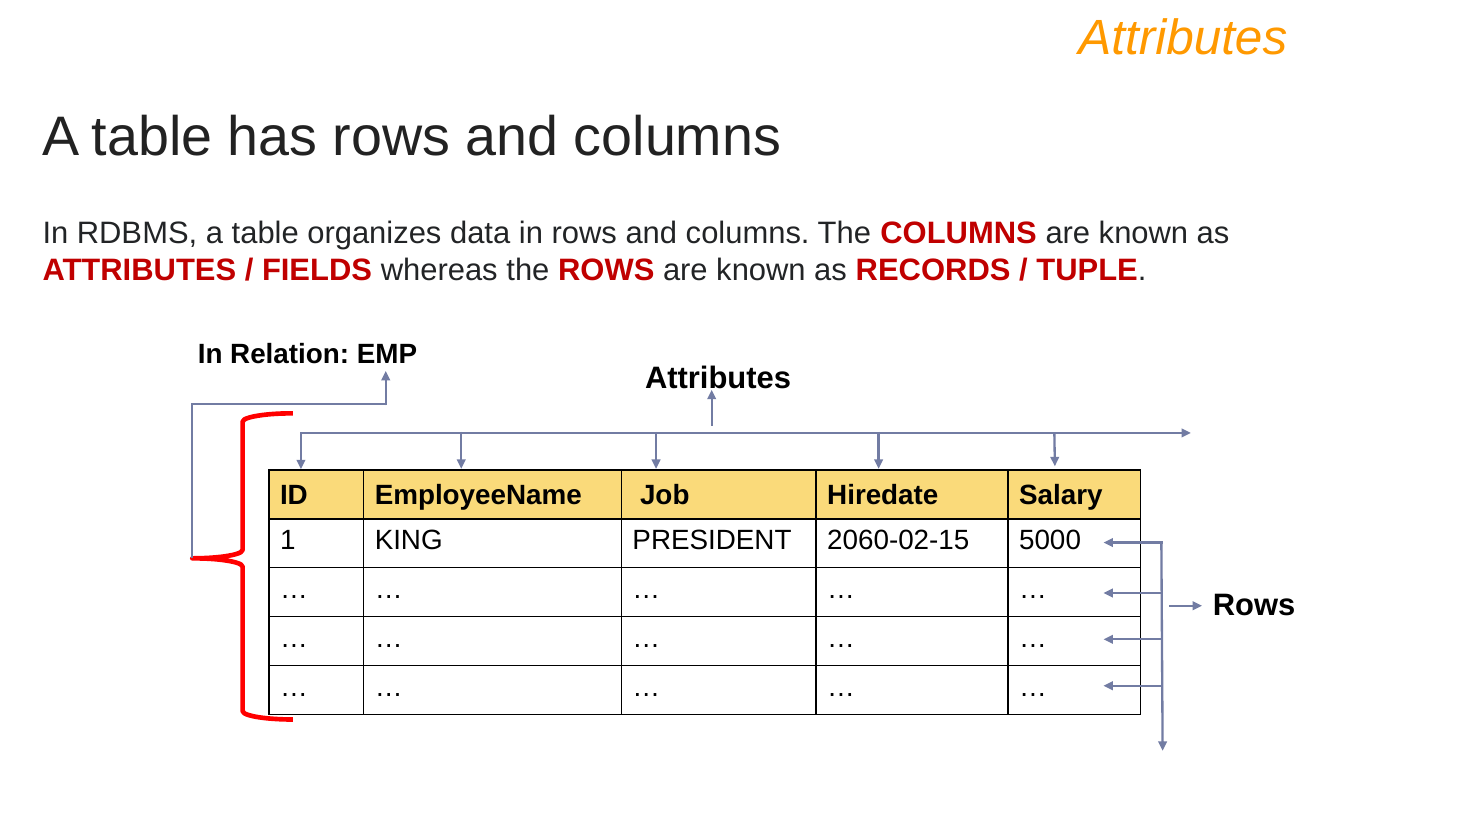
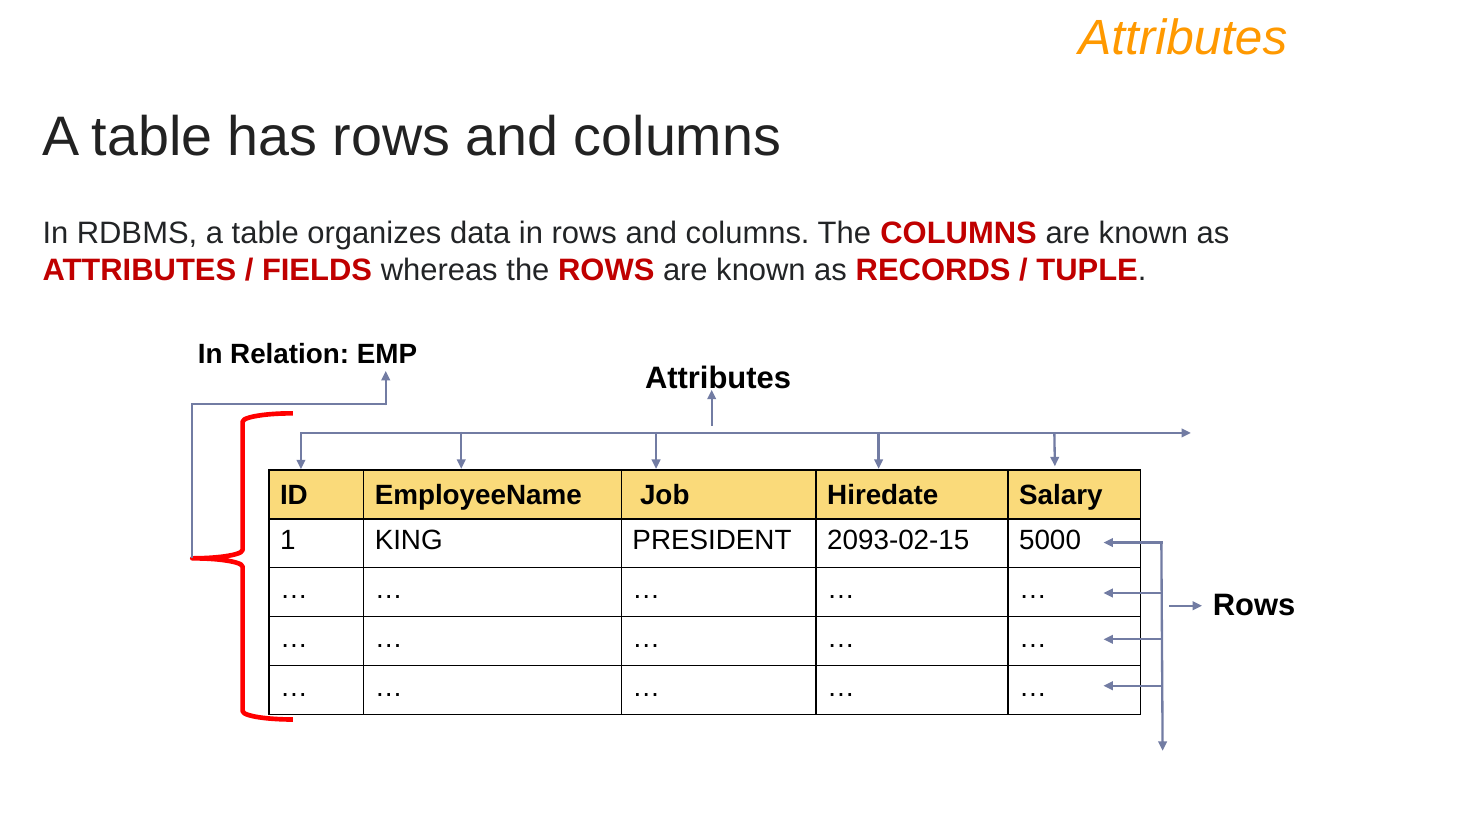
2060-02-15: 2060-02-15 -> 2093-02-15
